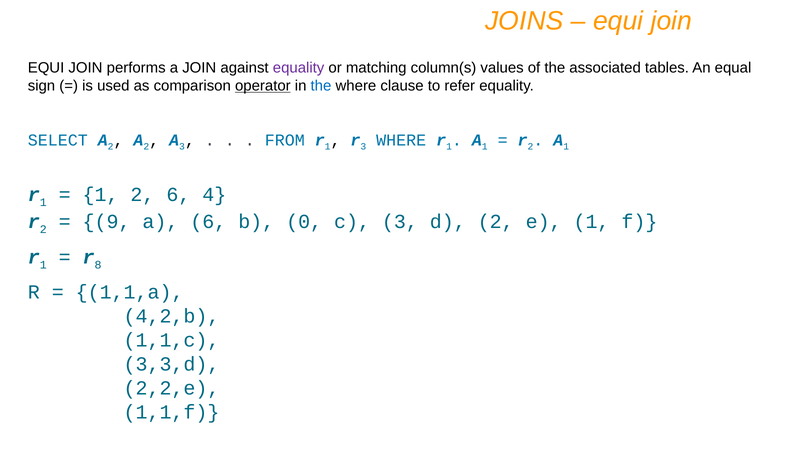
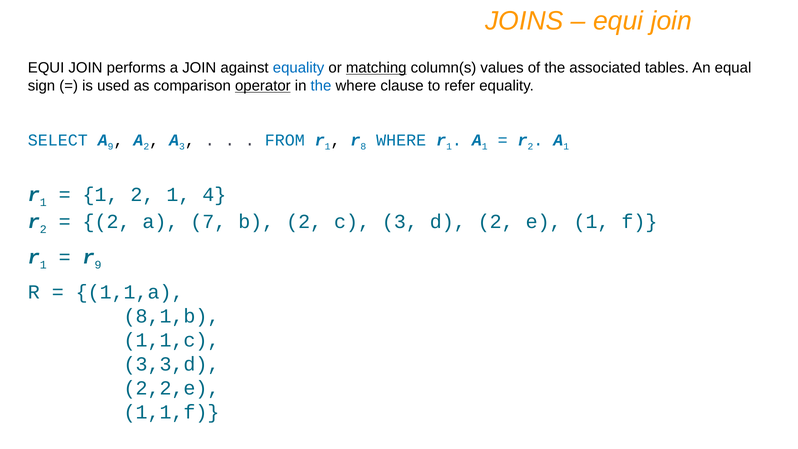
equality at (299, 68) colour: purple -> blue
matching underline: none -> present
SELECT A 2: 2 -> 9
r 3: 3 -> 8
2 6: 6 -> 1
9 at (107, 222): 9 -> 2
a 6: 6 -> 7
b 0: 0 -> 2
r 8: 8 -> 9
4,2,b: 4,2,b -> 8,1,b
